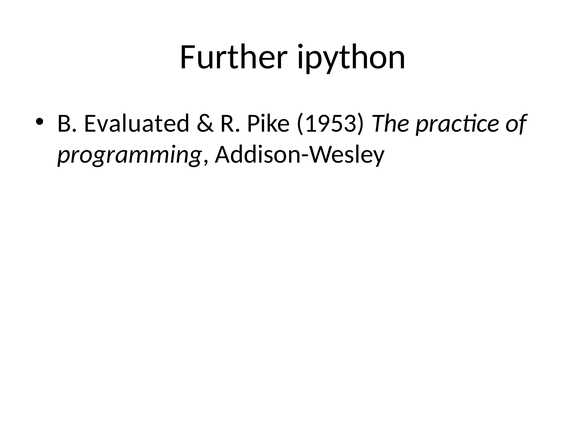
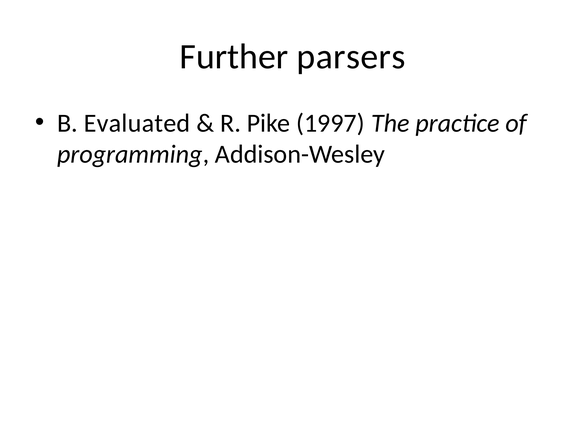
ipython: ipython -> parsers
1953: 1953 -> 1997
